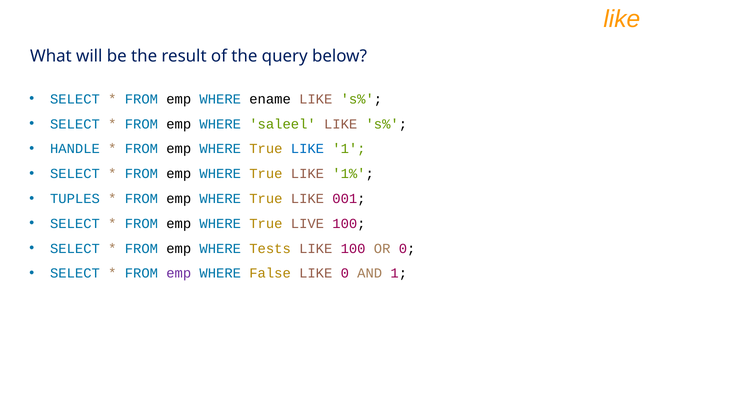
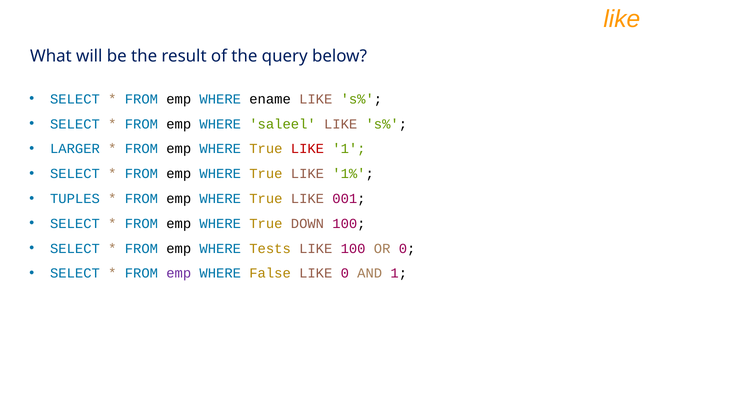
HANDLE: HANDLE -> LARGER
LIKE at (307, 149) colour: blue -> red
LIVE: LIVE -> DOWN
